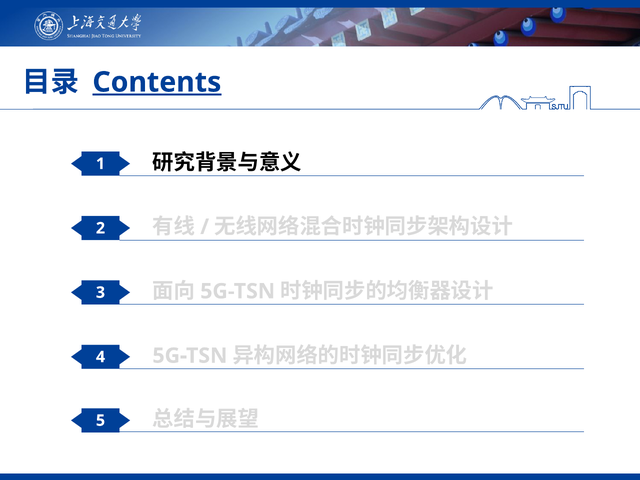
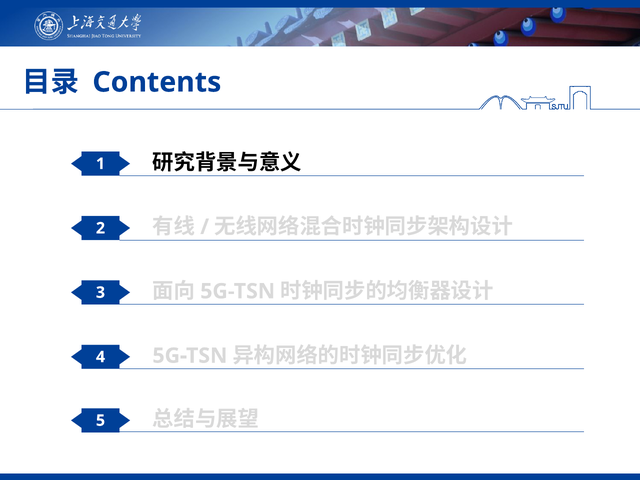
Contents underline: present -> none
